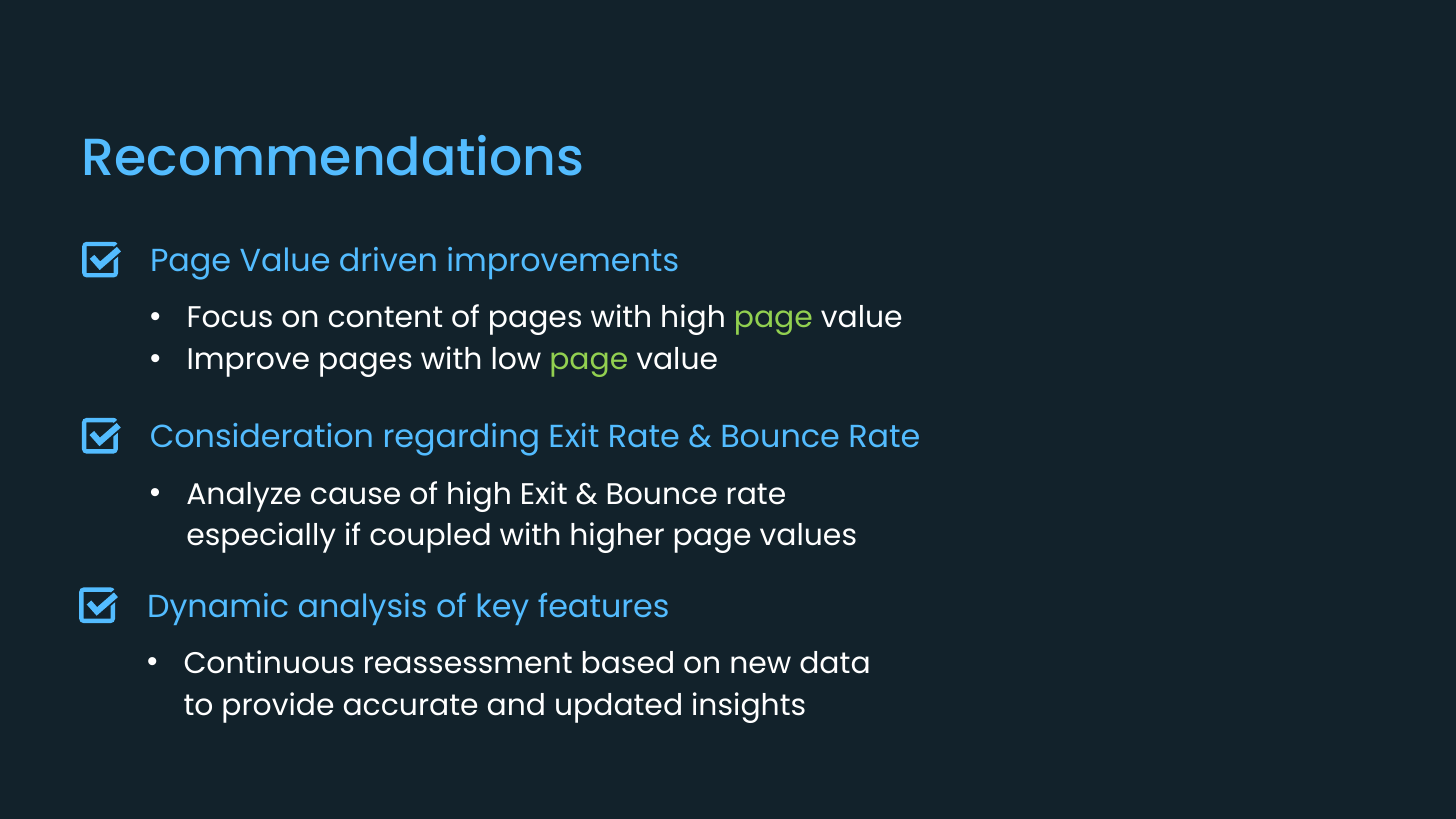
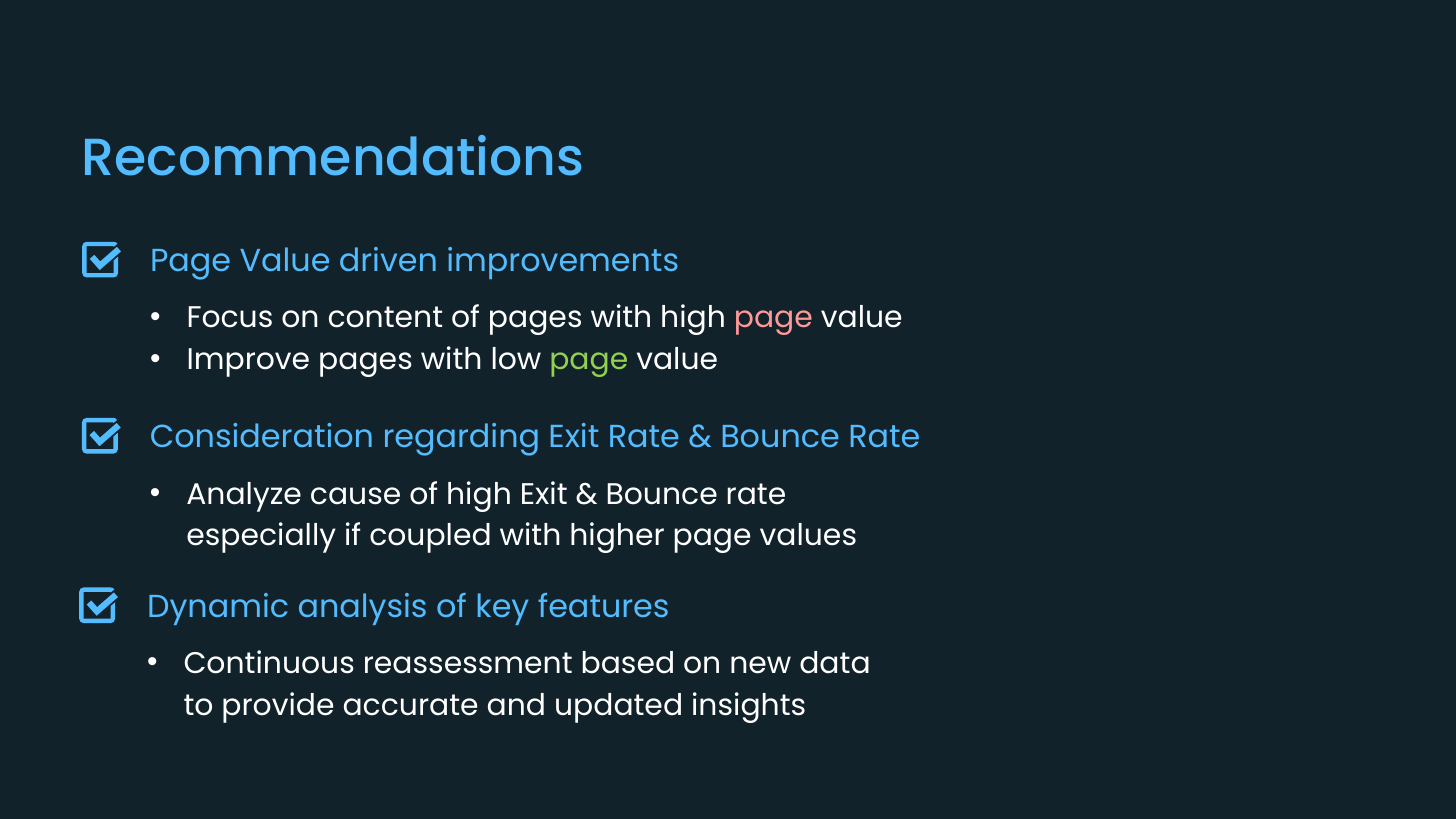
page at (773, 318) colour: light green -> pink
